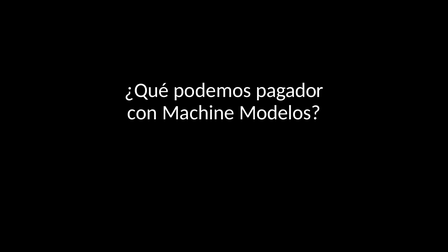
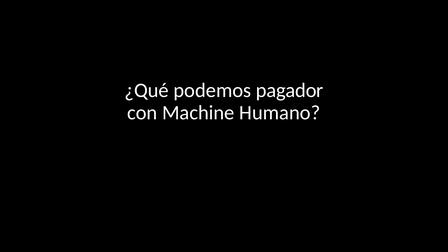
Modelos: Modelos -> Humano
